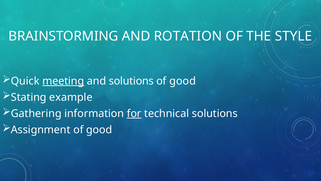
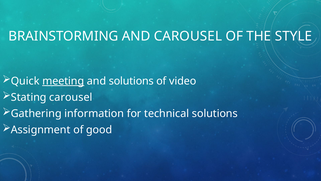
AND ROTATION: ROTATION -> CAROUSEL
good at (183, 81): good -> video
Stating example: example -> carousel
for underline: present -> none
